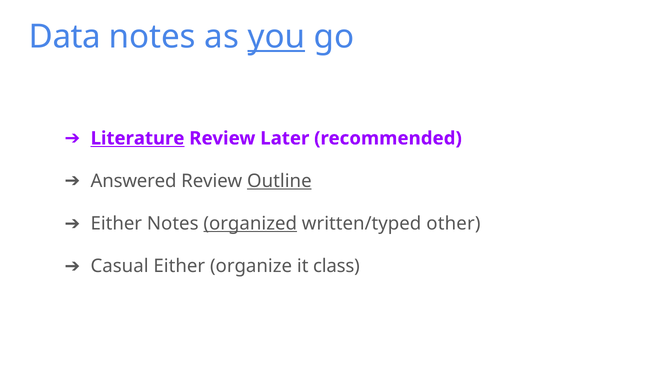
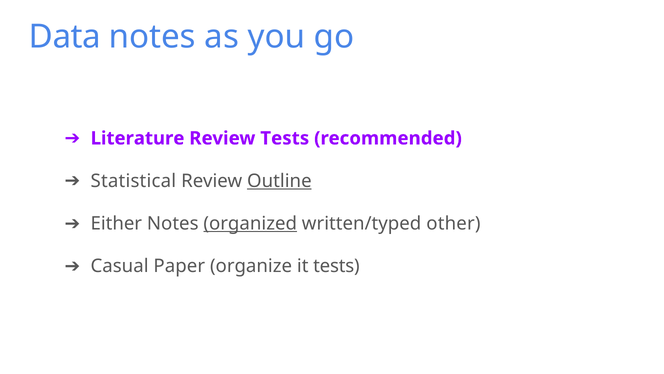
you underline: present -> none
Literature underline: present -> none
Review Later: Later -> Tests
Answered: Answered -> Statistical
Casual Either: Either -> Paper
it class: class -> tests
